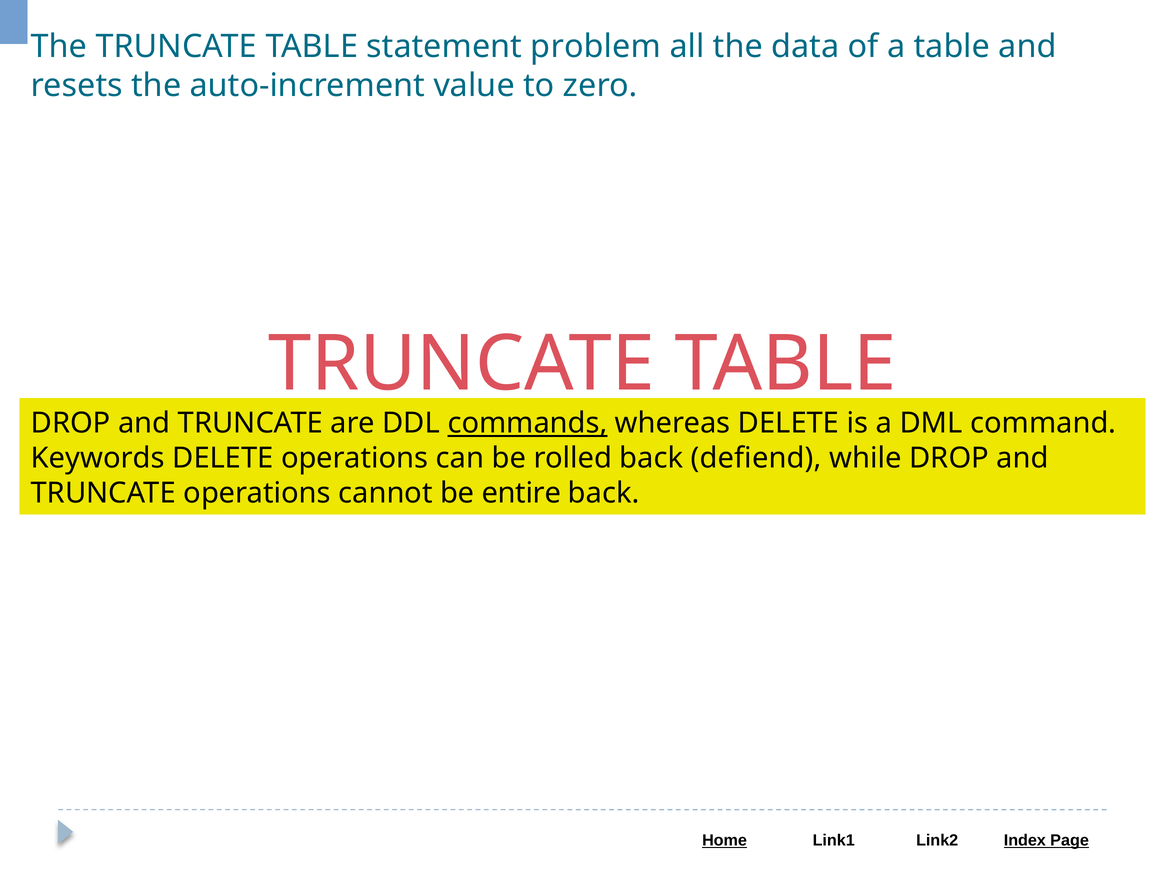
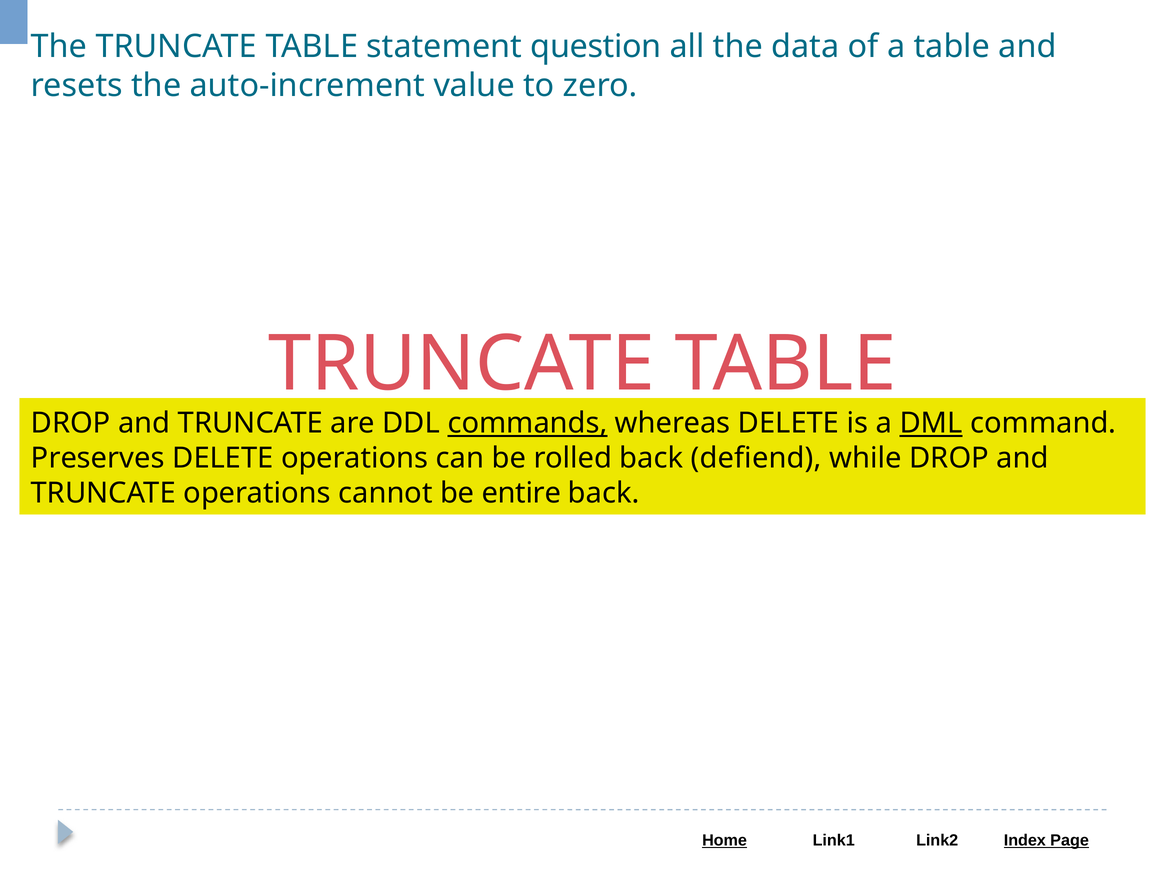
problem: problem -> question
DML underline: none -> present
Keywords: Keywords -> Preserves
